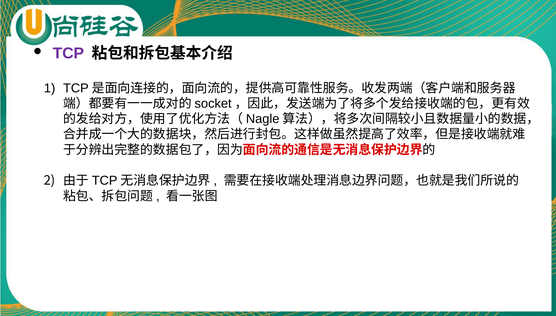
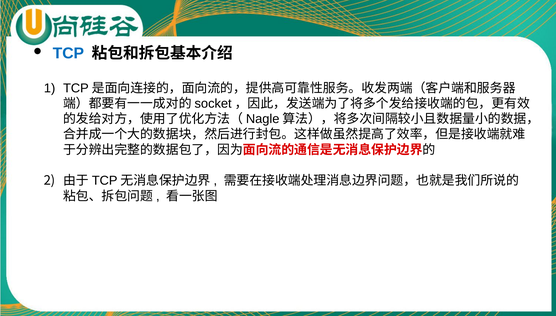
TCP colour: purple -> blue
